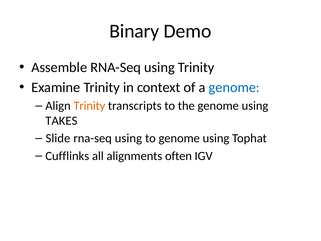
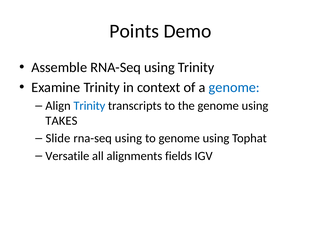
Binary: Binary -> Points
Trinity at (89, 106) colour: orange -> blue
Cufflinks: Cufflinks -> Versatile
often: often -> fields
